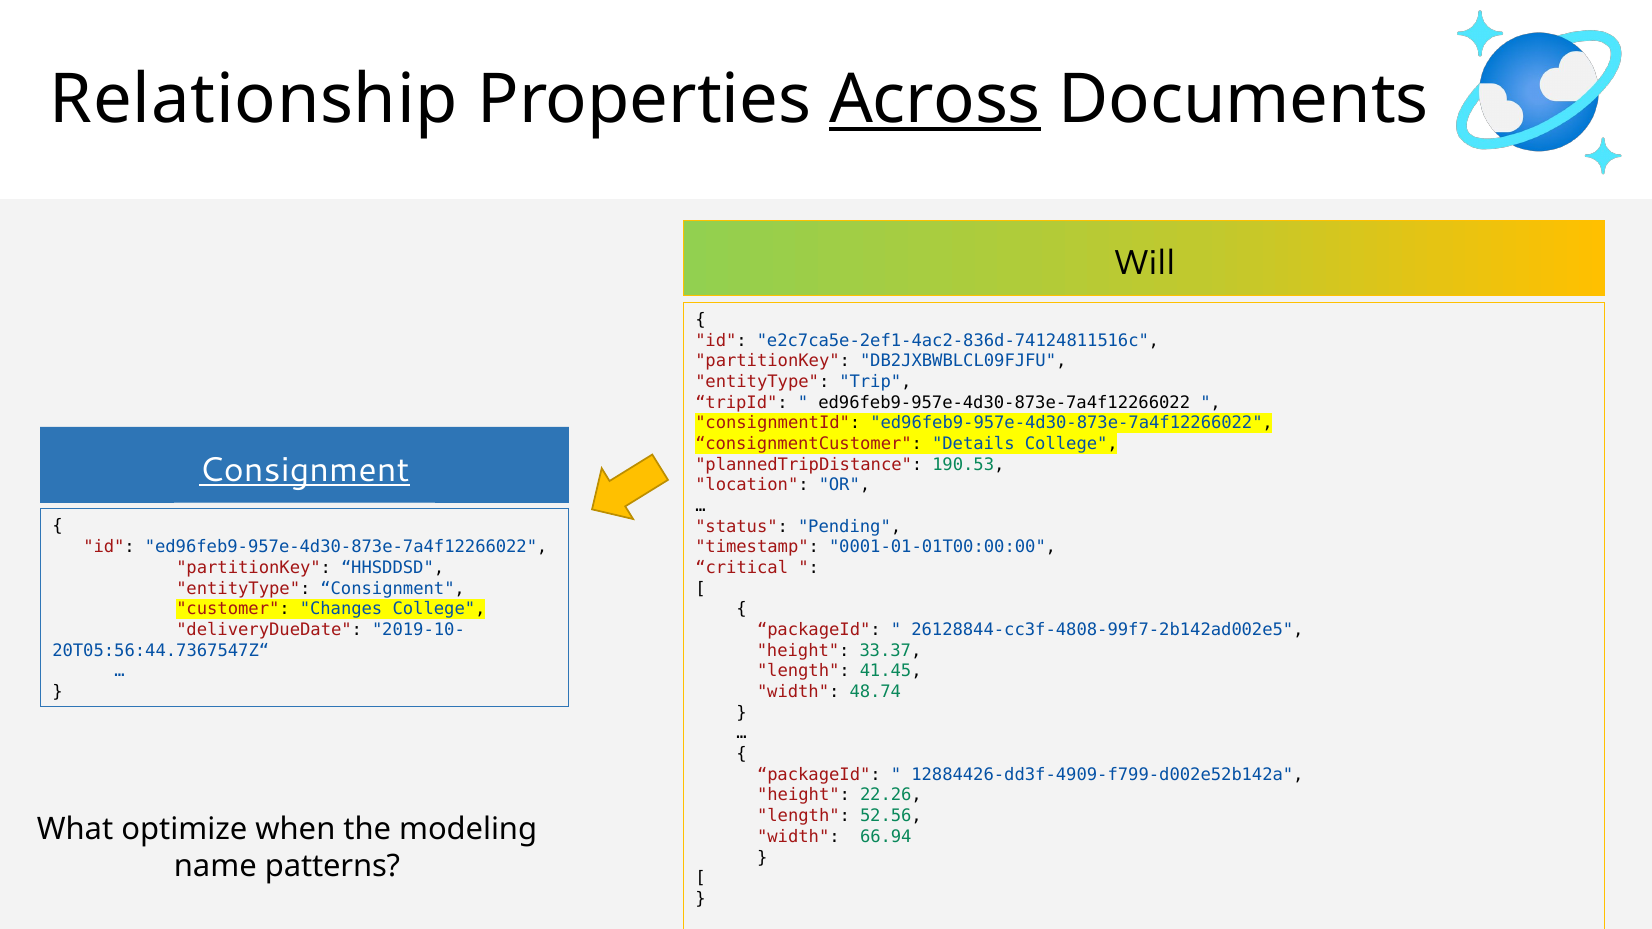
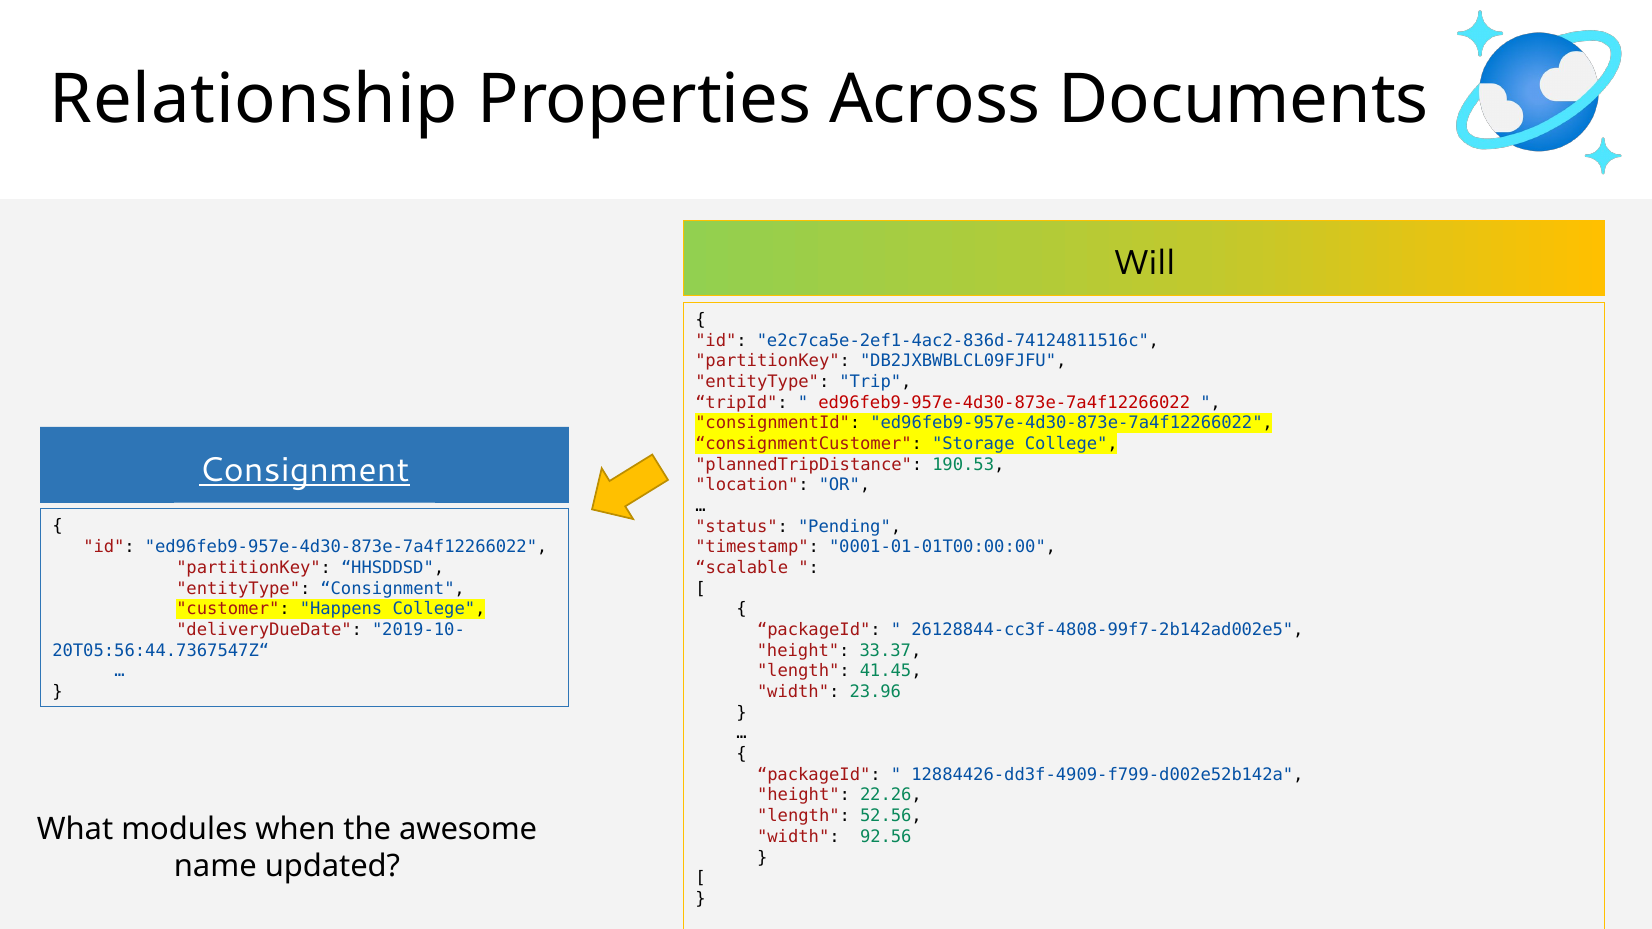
Across underline: present -> none
ed96feb9-957e-4d30-873e-7a4f12266022 at (1004, 403) colour: black -> red
Details: Details -> Storage
critical: critical -> scalable
Changes: Changes -> Happens
48.74: 48.74 -> 23.96
optimize: optimize -> modules
modeling: modeling -> awesome
66.94: 66.94 -> 92.56
patterns: patterns -> updated
